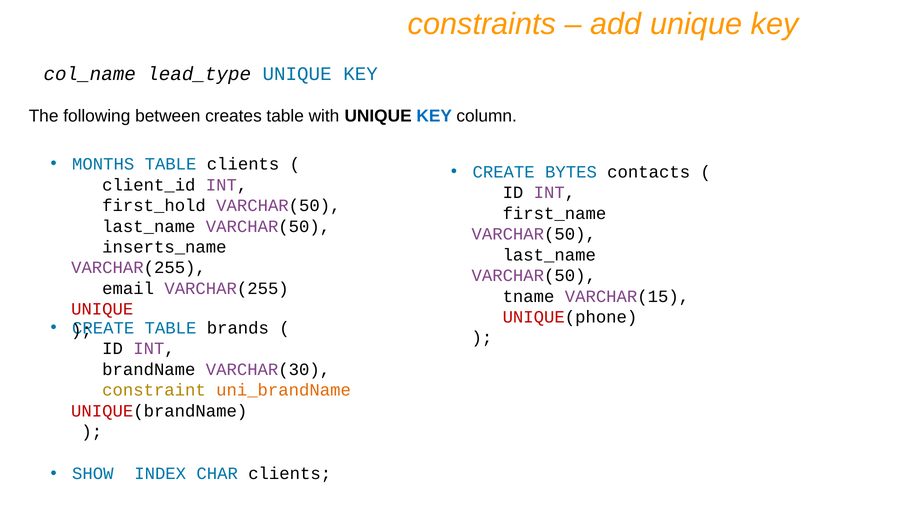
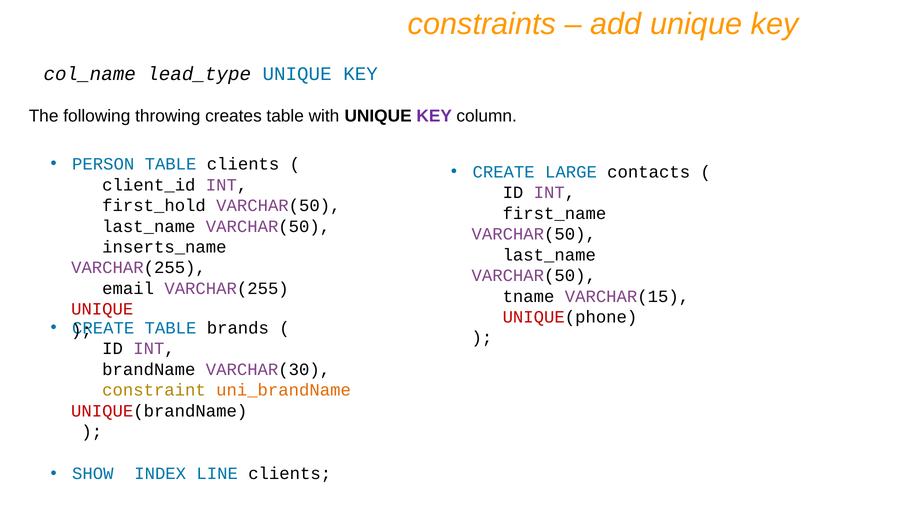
between: between -> throwing
KEY at (434, 116) colour: blue -> purple
MONTHS: MONTHS -> PERSON
BYTES: BYTES -> LARGE
CHAR: CHAR -> LINE
